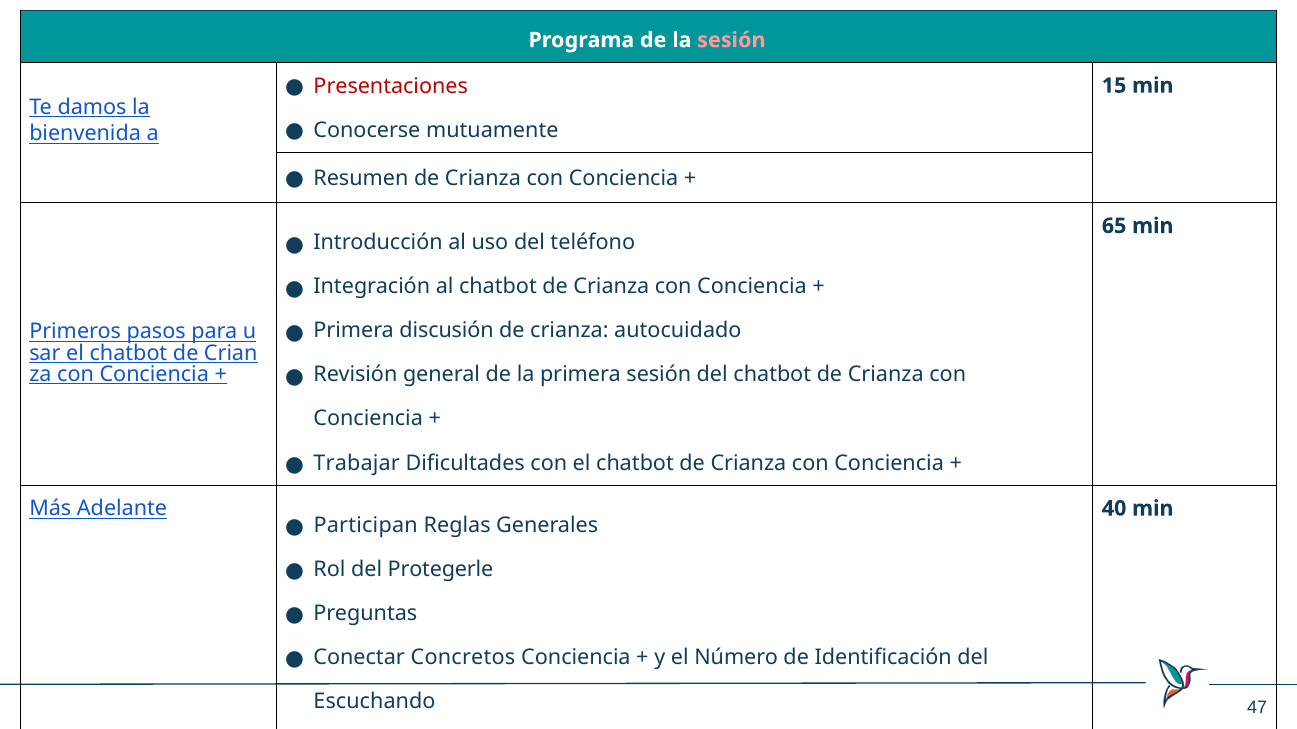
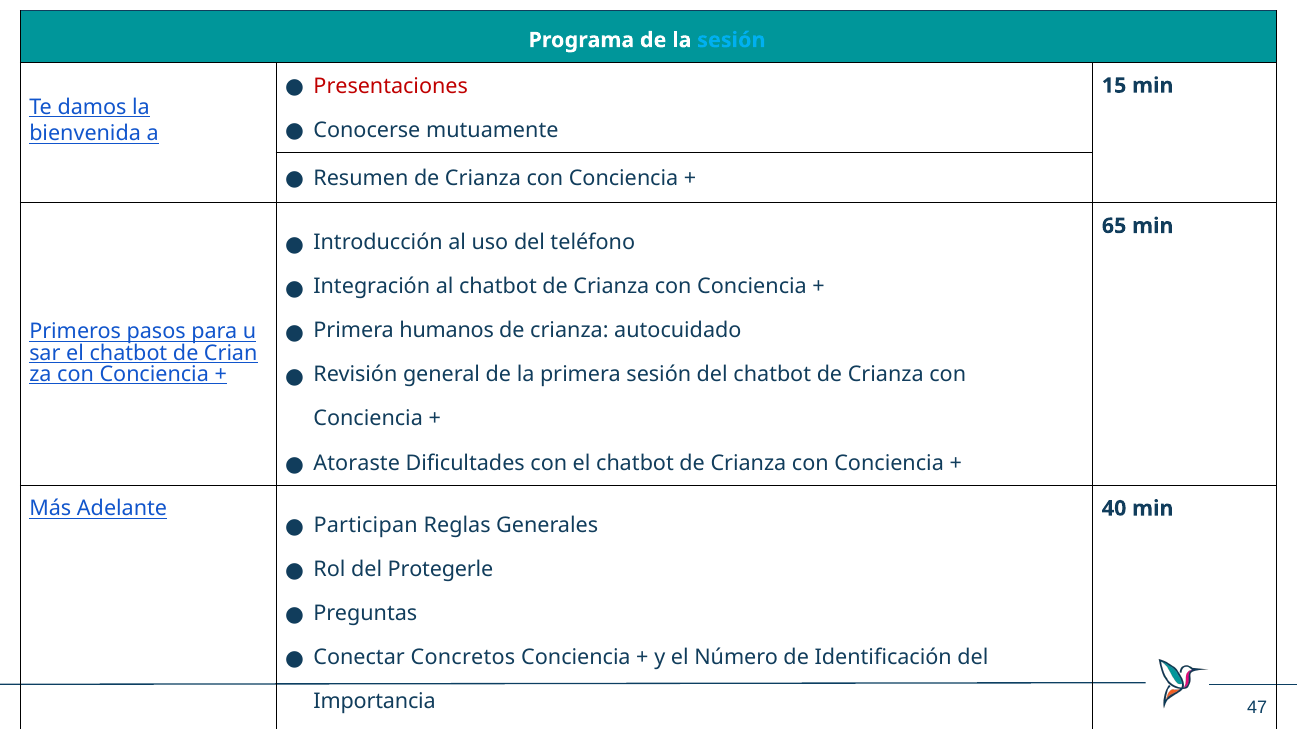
sesión at (731, 40) colour: pink -> light blue
discusión: discusión -> humanos
Trabajar: Trabajar -> Atoraste
Escuchando: Escuchando -> Importancia
